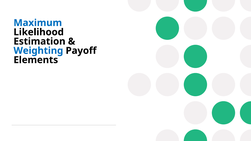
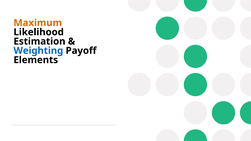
Maximum colour: blue -> orange
